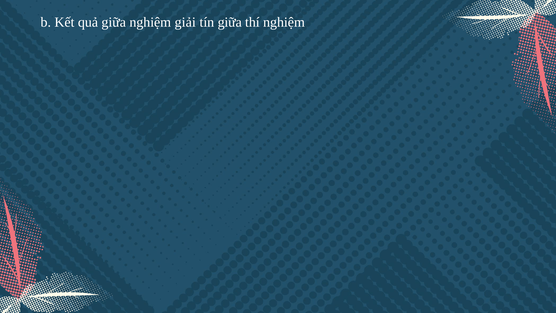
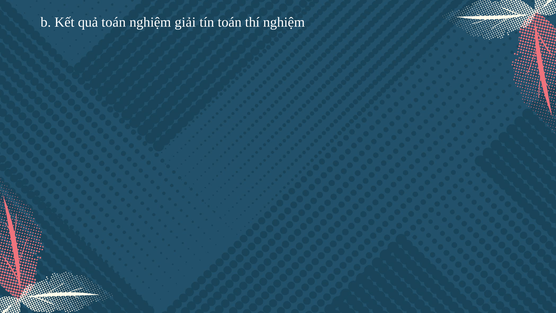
quả giữa: giữa -> toán
tín giữa: giữa -> toán
